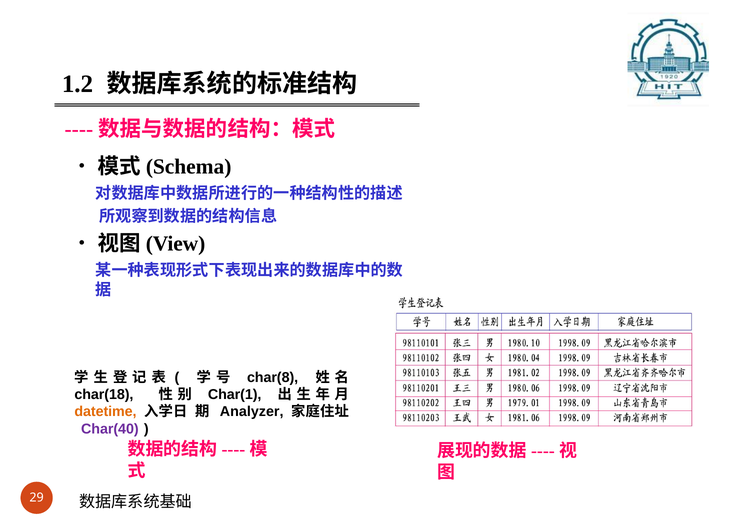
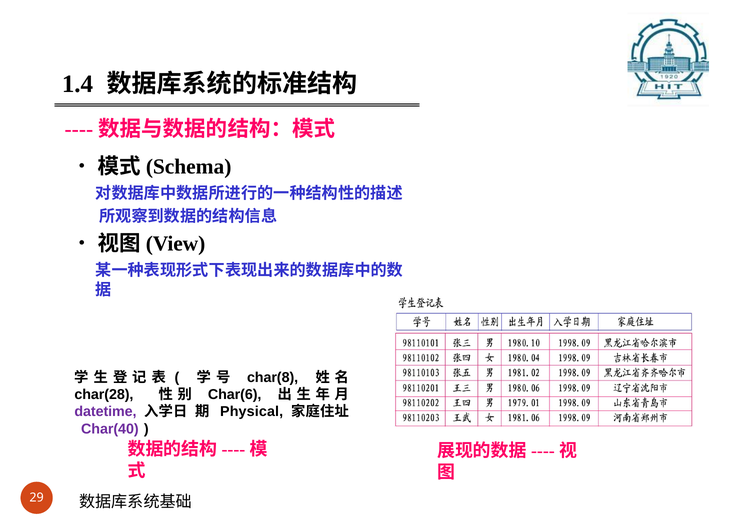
1.2: 1.2 -> 1.4
char(18: char(18 -> char(28
Char(1: Char(1 -> Char(6
datetime colour: orange -> purple
Analyzer: Analyzer -> Physical
